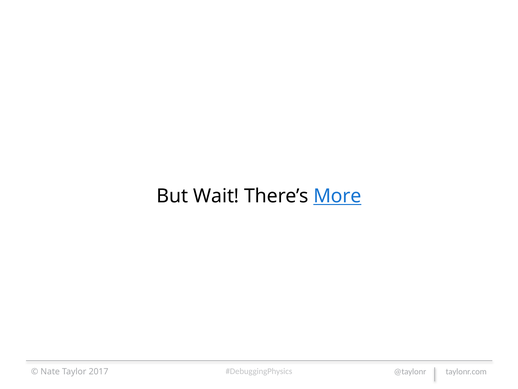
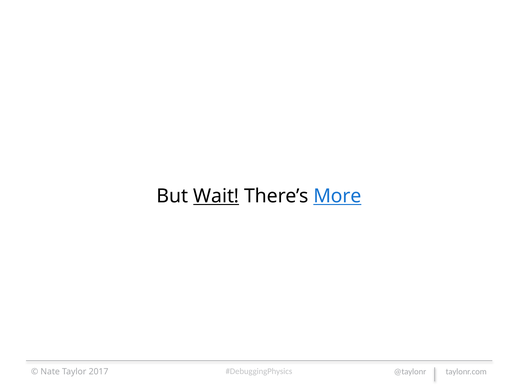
Wait underline: none -> present
